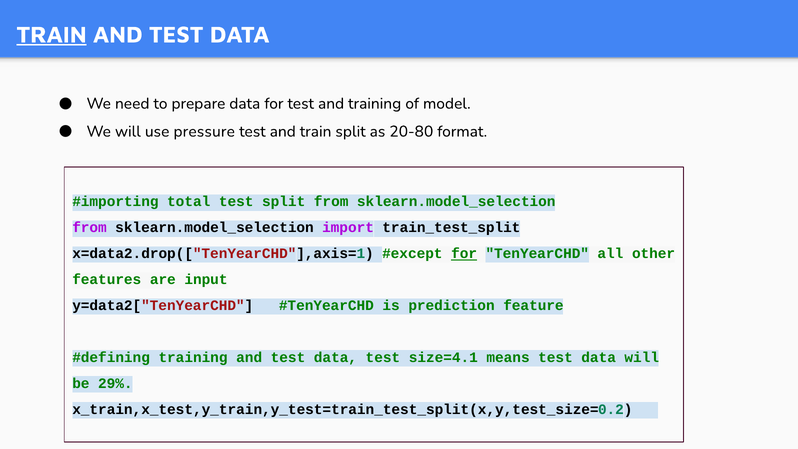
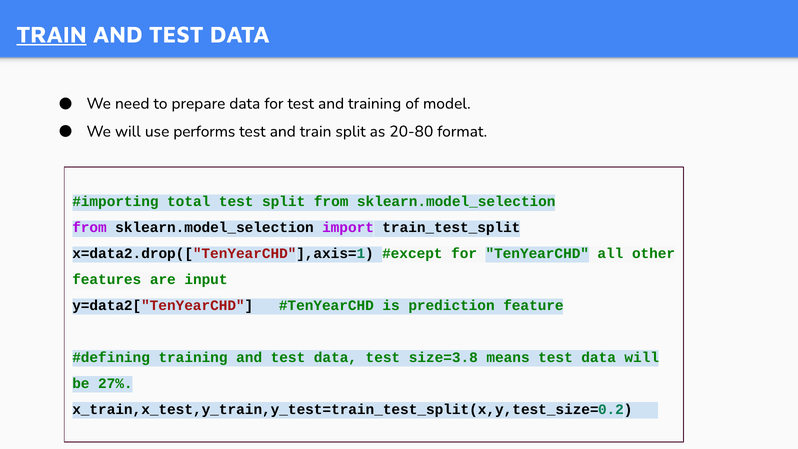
pressure: pressure -> performs
for at (464, 254) underline: present -> none
size=4.1: size=4.1 -> size=3.8
29%: 29% -> 27%
